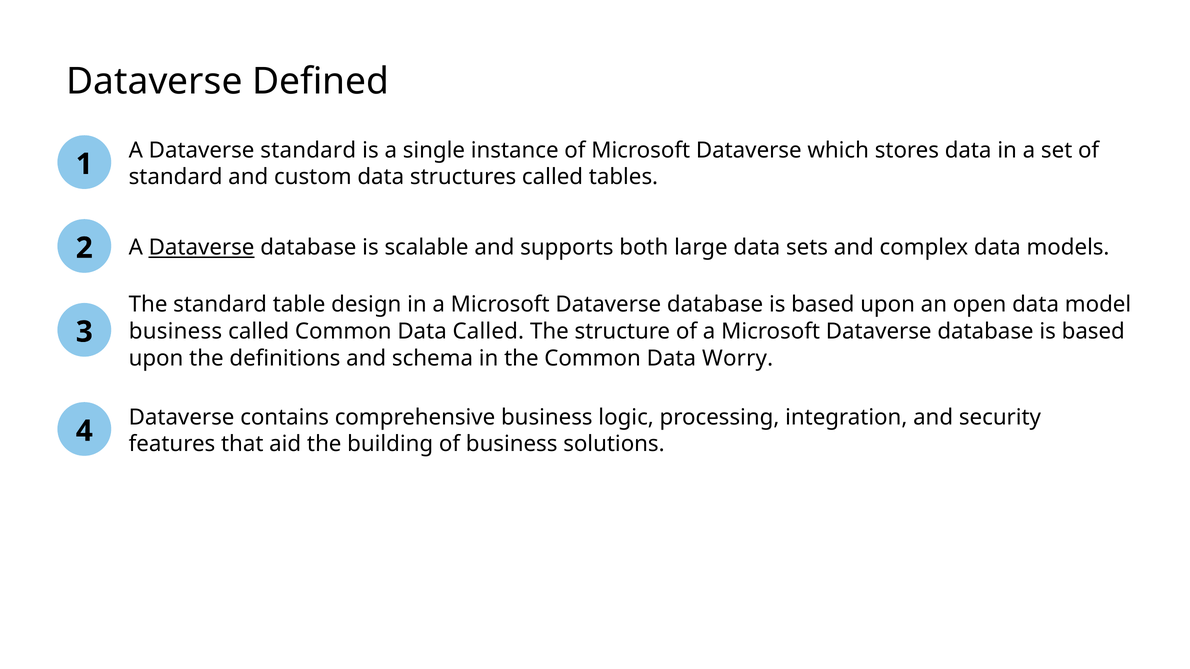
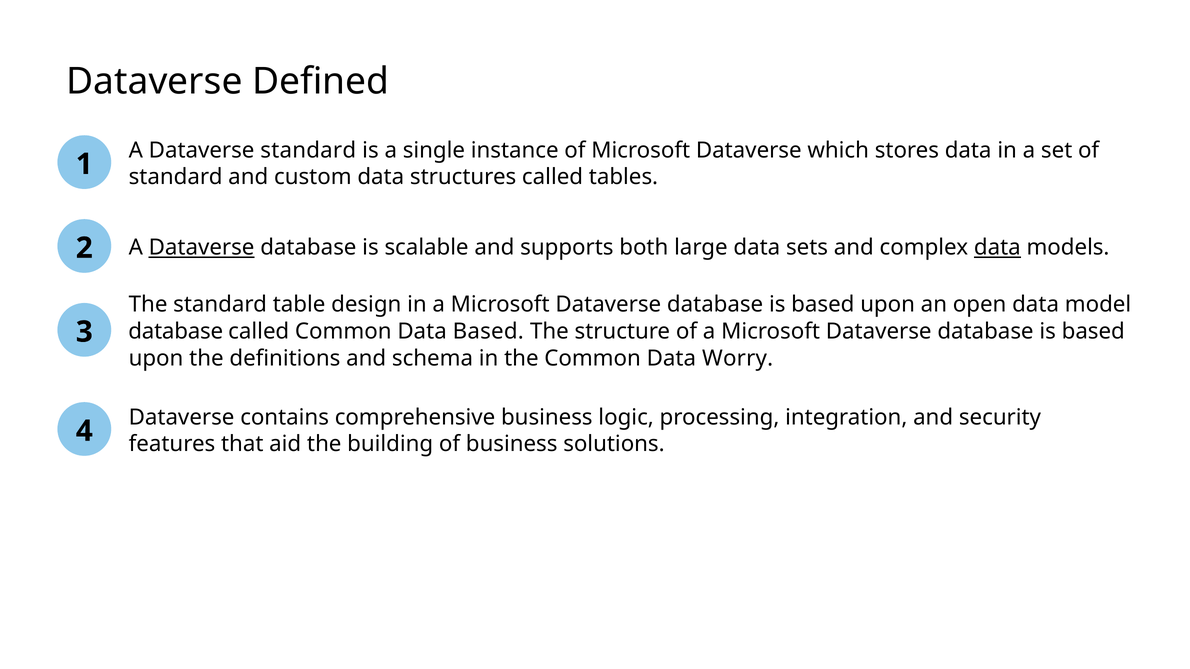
data at (997, 248) underline: none -> present
business at (175, 332): business -> database
Data Called: Called -> Based
